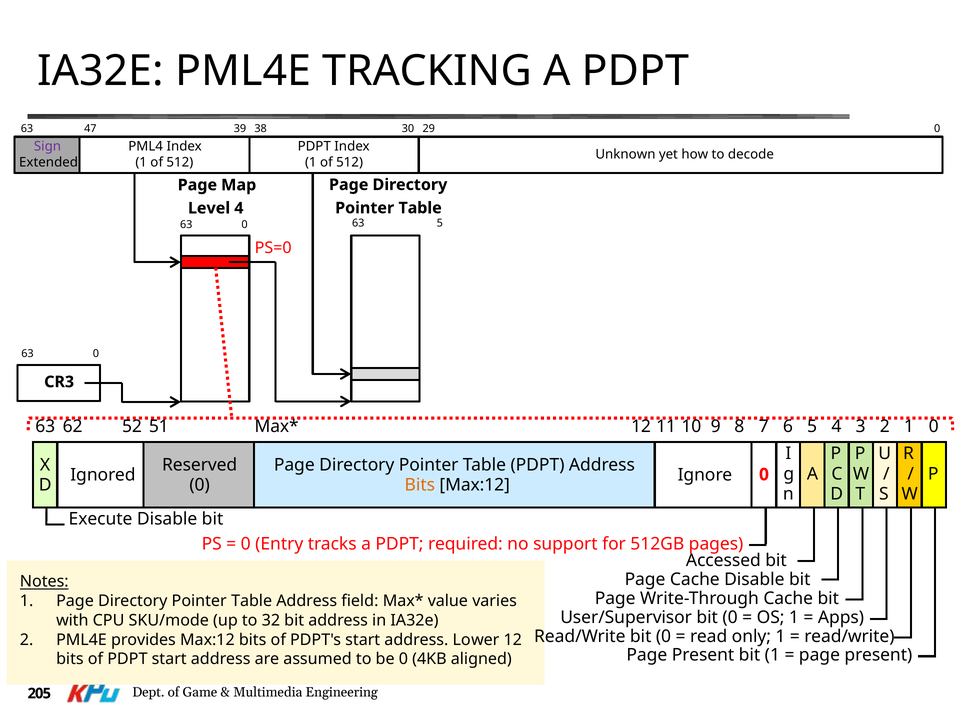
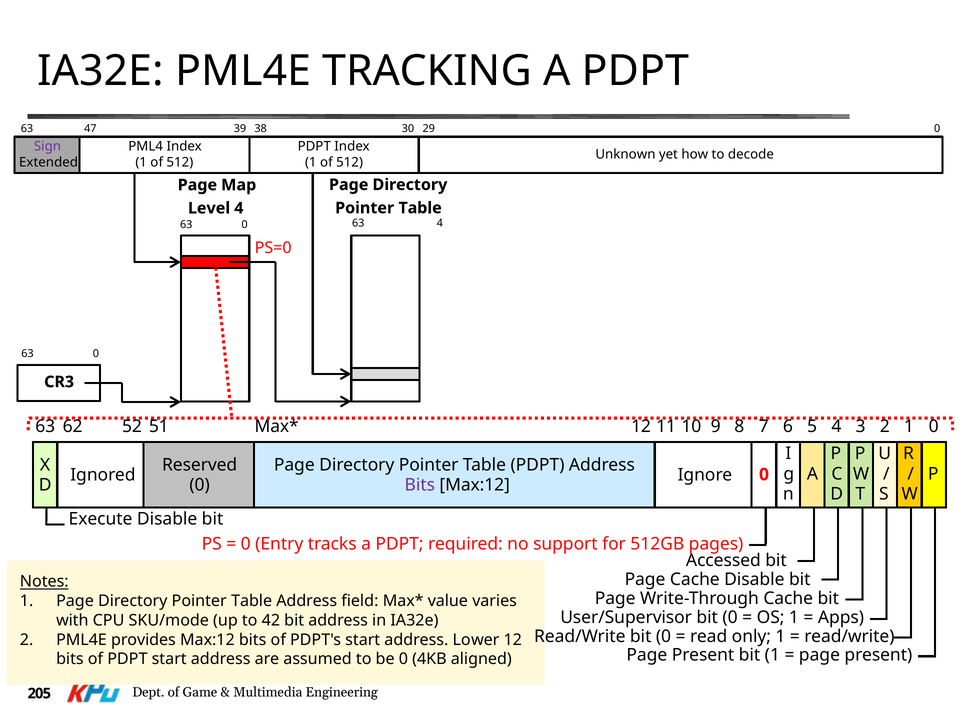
63 5: 5 -> 4
Bits at (420, 485) colour: orange -> purple
32: 32 -> 42
